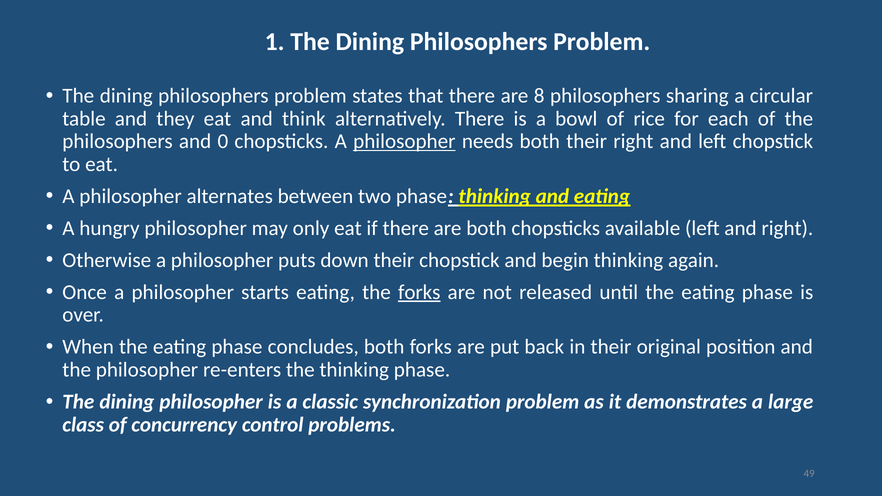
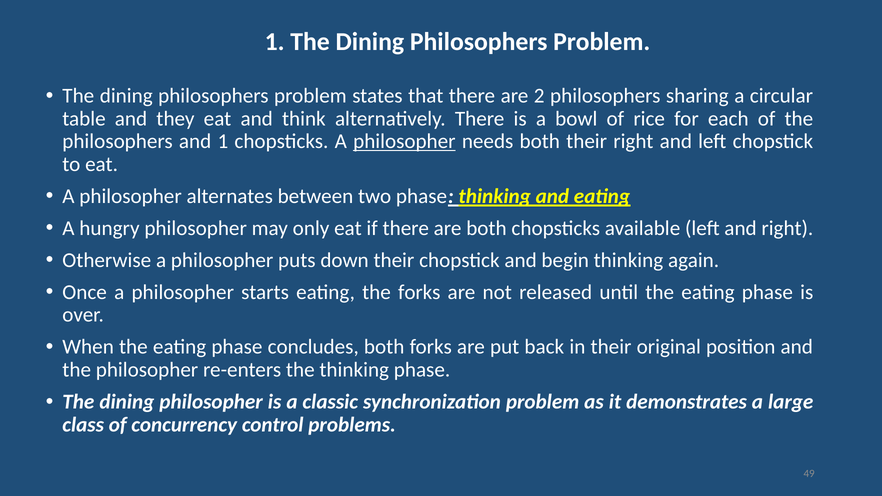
8: 8 -> 2
and 0: 0 -> 1
forks at (419, 292) underline: present -> none
